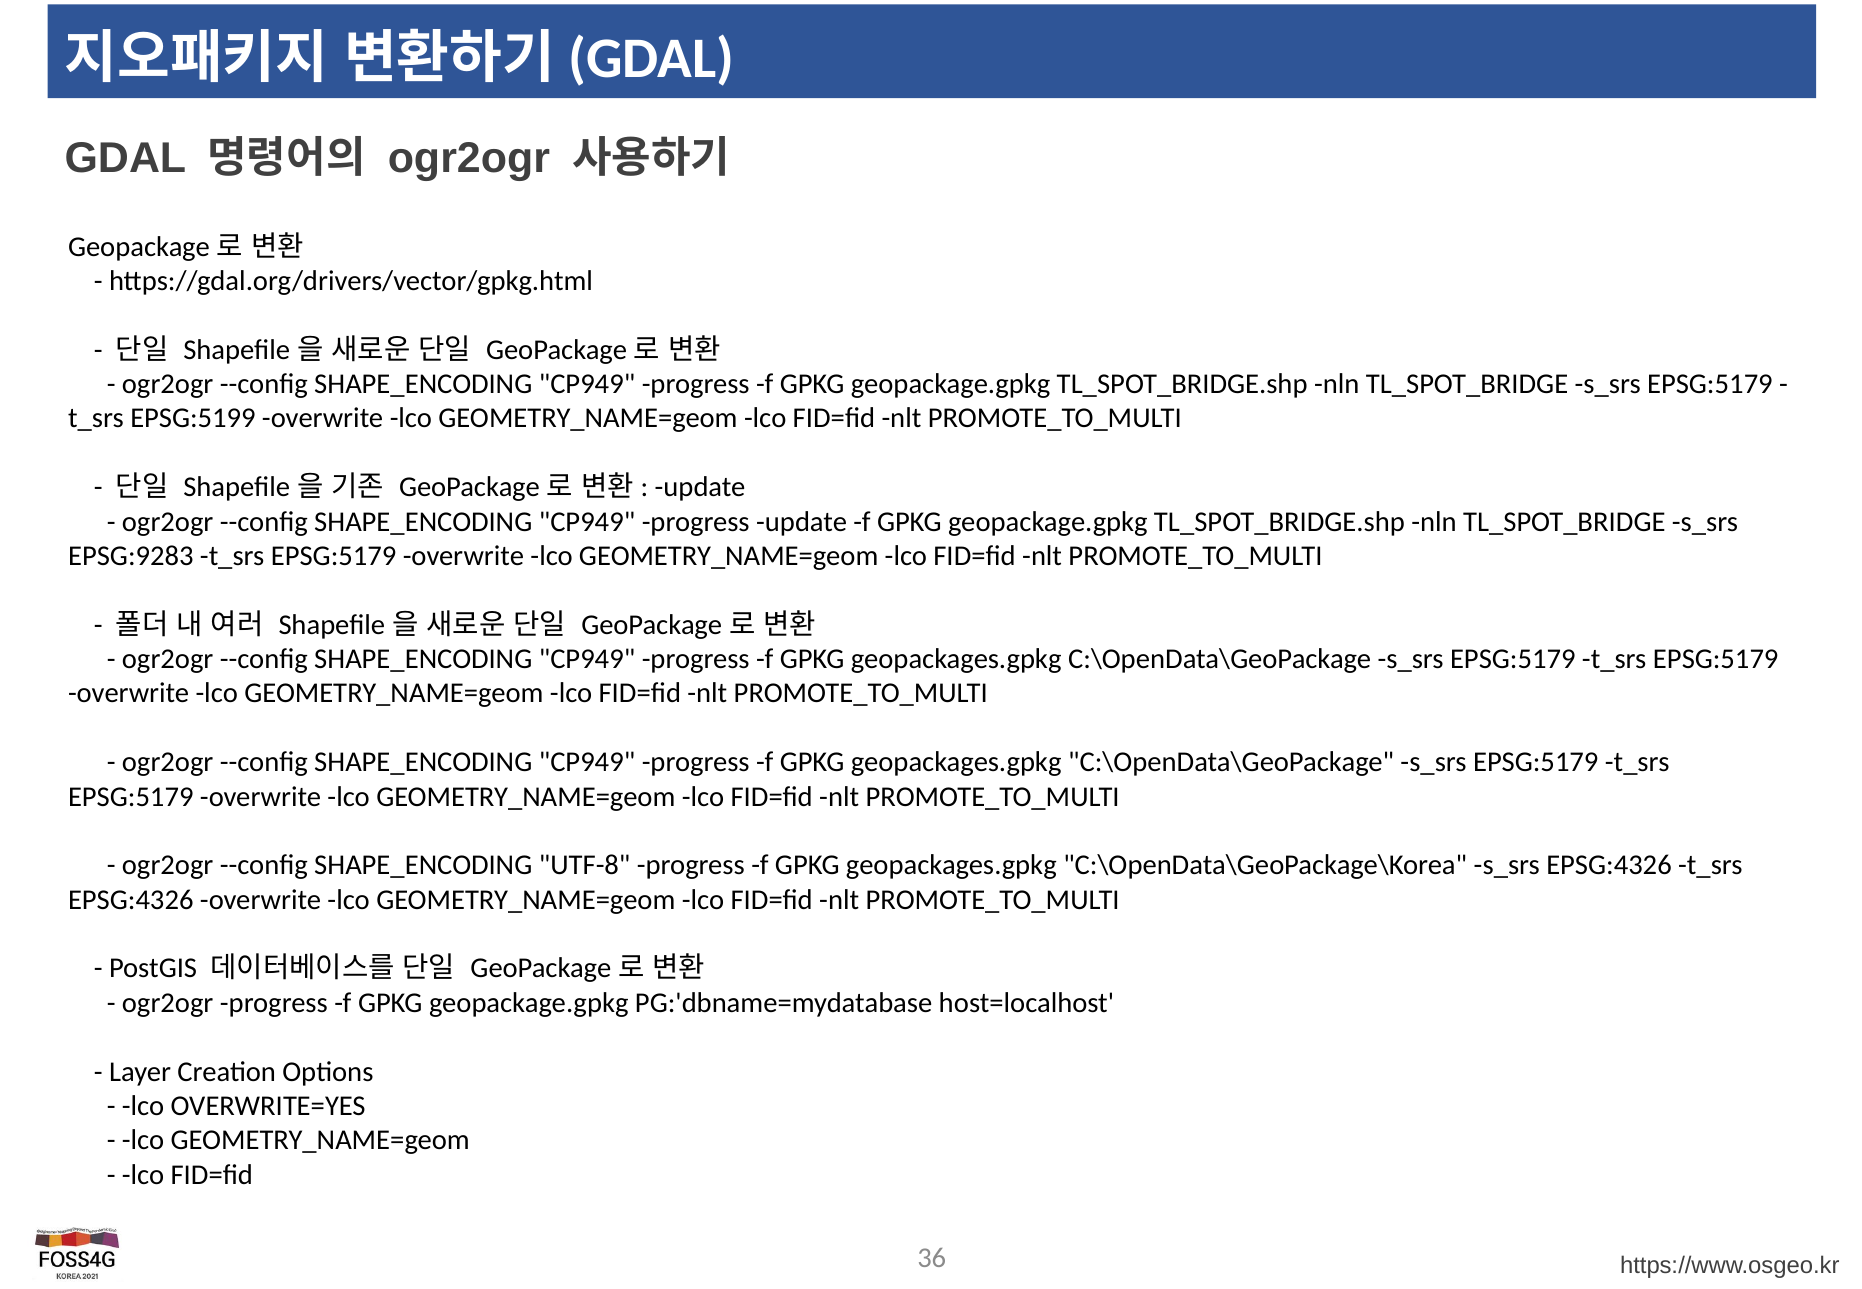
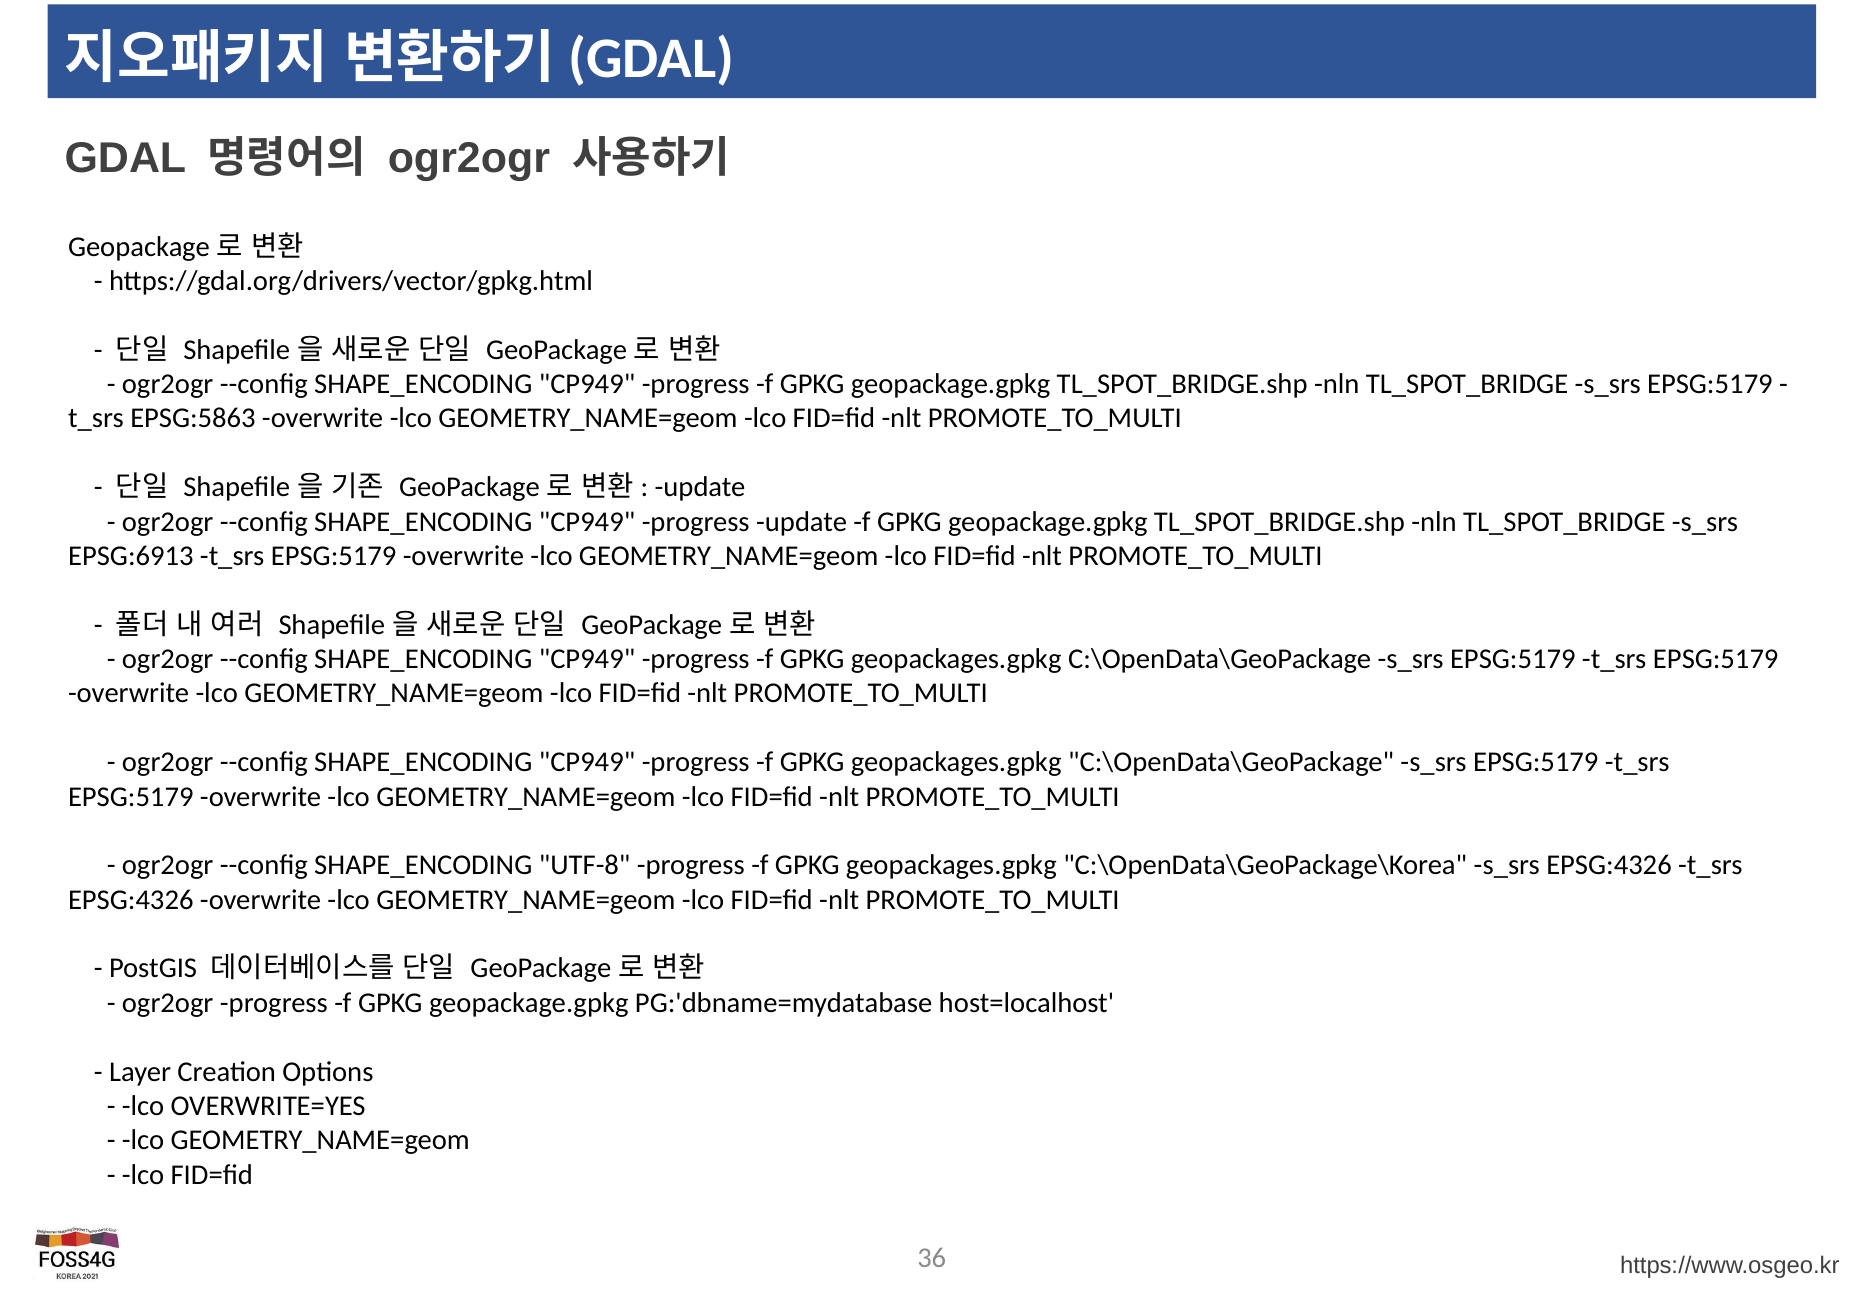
EPSG:5199: EPSG:5199 -> EPSG:5863
EPSG:9283: EPSG:9283 -> EPSG:6913
